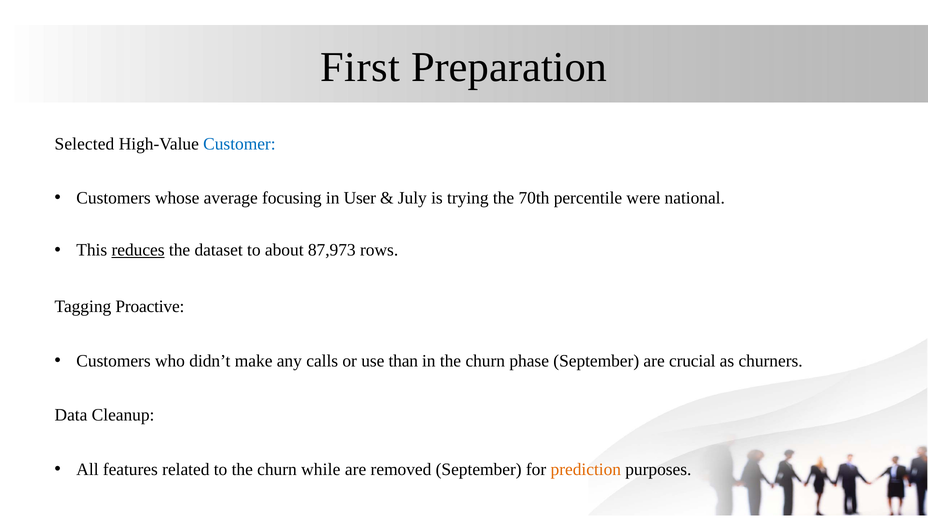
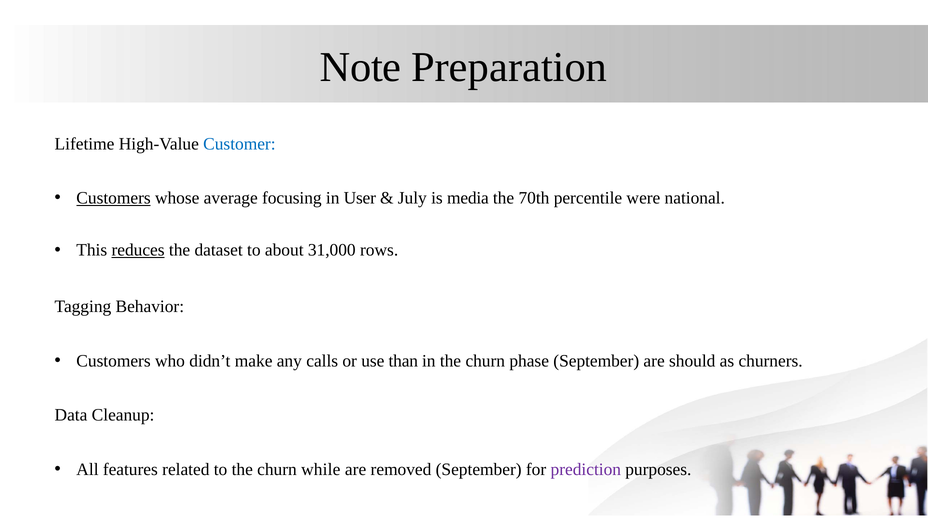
First: First -> Note
Selected: Selected -> Lifetime
Customers at (114, 198) underline: none -> present
trying: trying -> media
87,973: 87,973 -> 31,000
Proactive: Proactive -> Behavior
crucial: crucial -> should
prediction colour: orange -> purple
